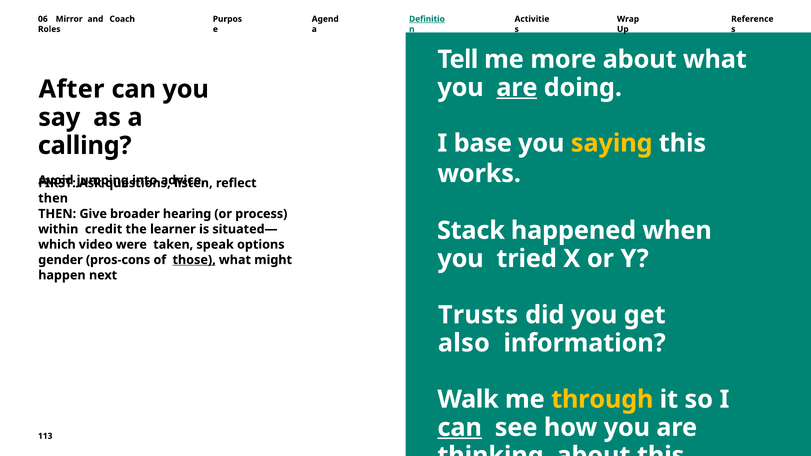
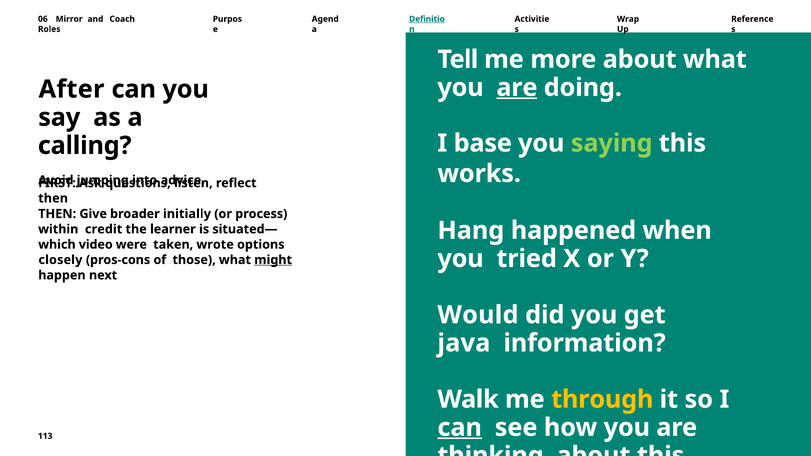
saying colour: yellow -> light green
hearing: hearing -> initially
Stack: Stack -> Hang
speak: speak -> wrote
gender: gender -> closely
those underline: present -> none
might underline: none -> present
Trusts: Trusts -> Would
also: also -> java
